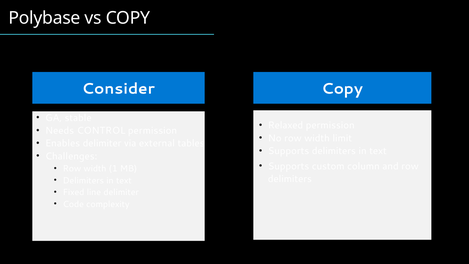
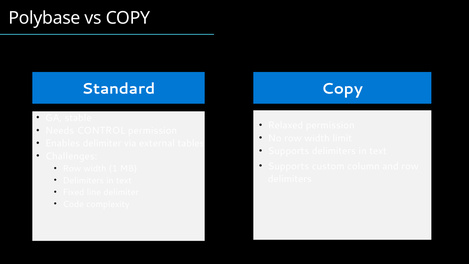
Consider: Consider -> Standard
